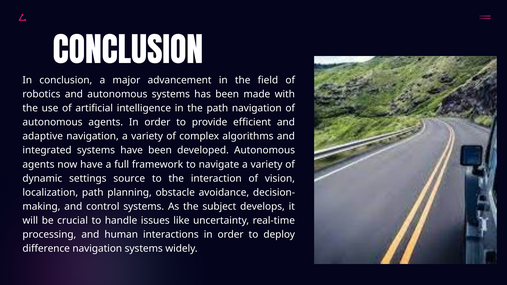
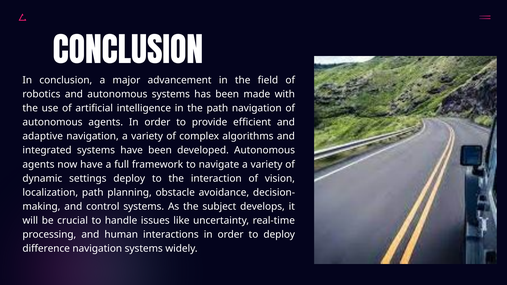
settings source: source -> deploy
